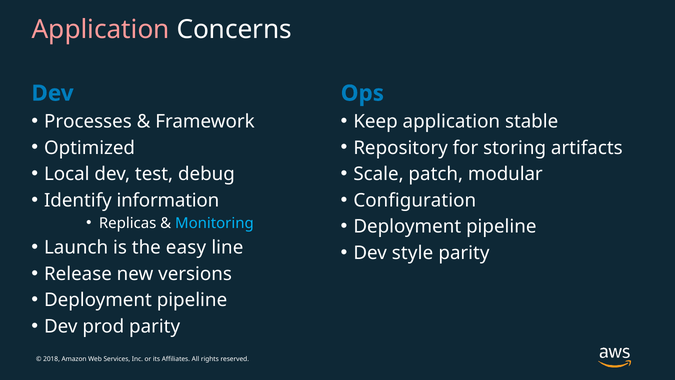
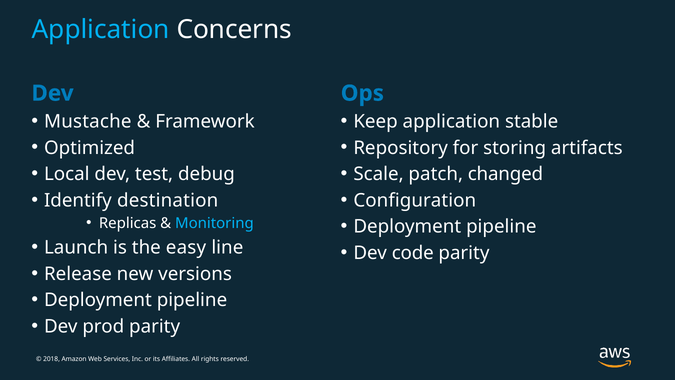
Application at (101, 29) colour: pink -> light blue
Processes: Processes -> Mustache
modular: modular -> changed
information: information -> destination
style: style -> code
